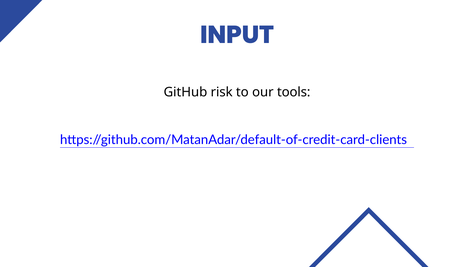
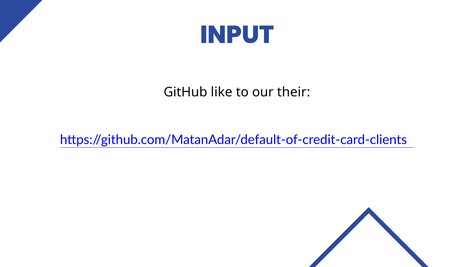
risk: risk -> like
tools: tools -> their
